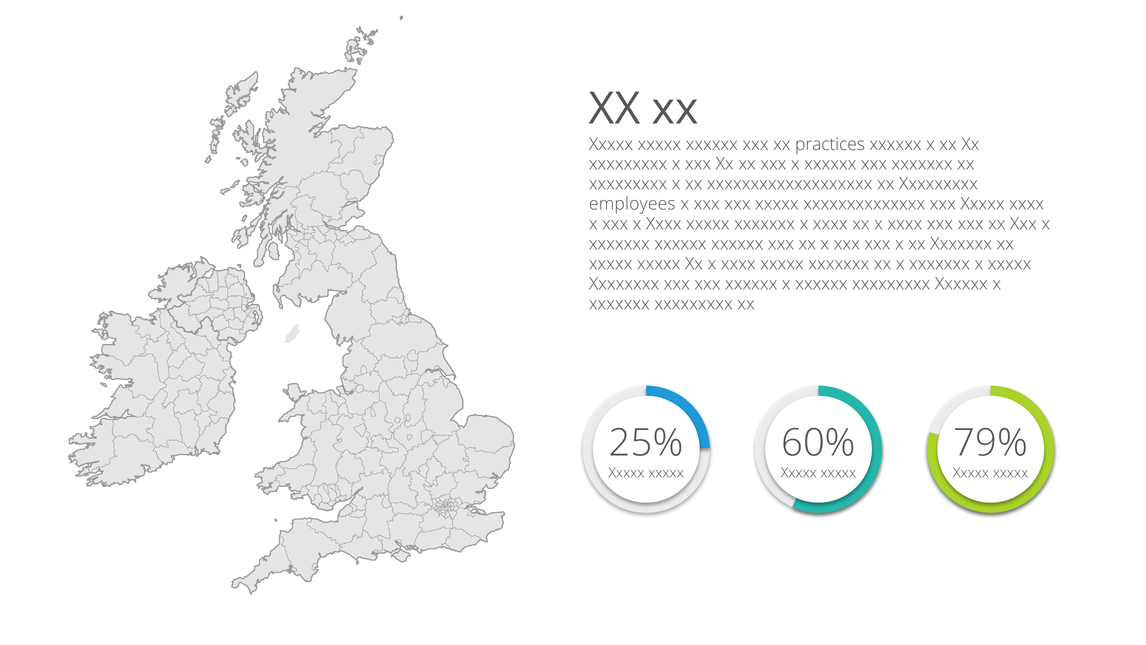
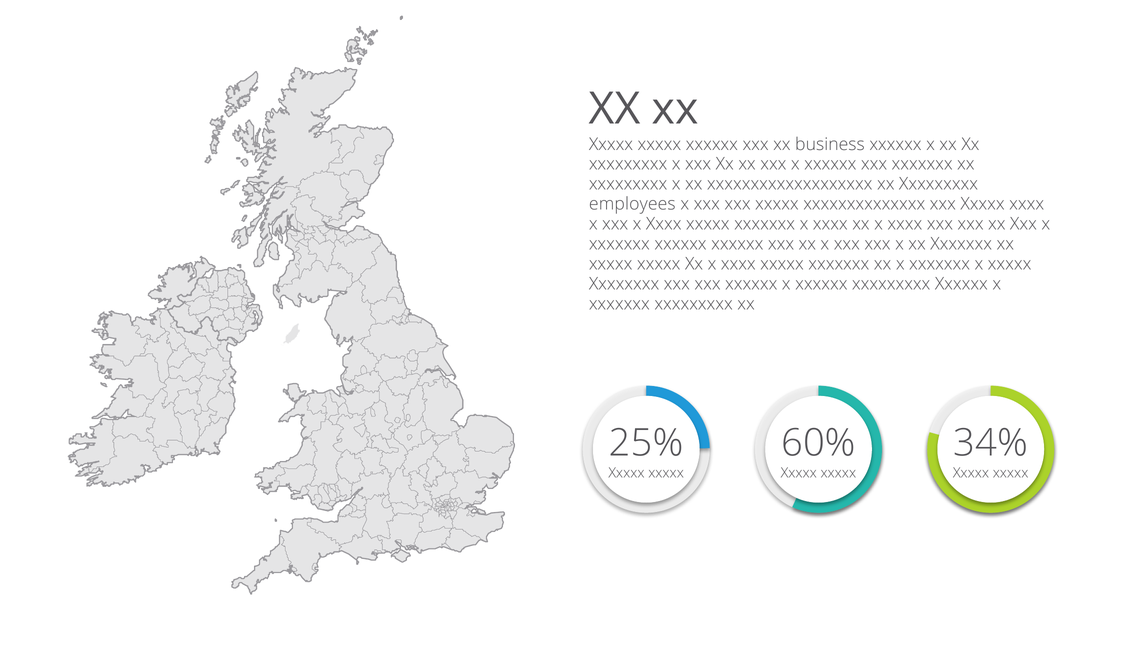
practices: practices -> business
79%: 79% -> 34%
